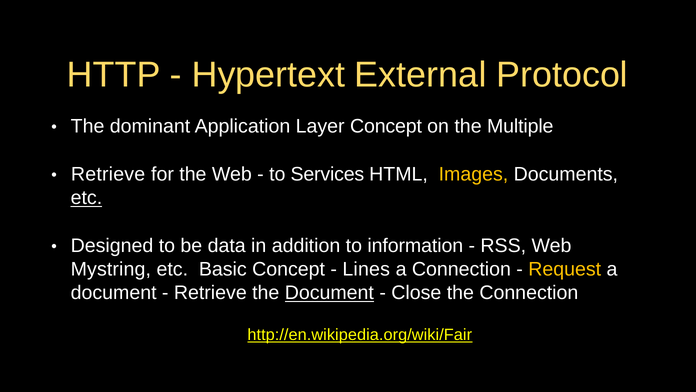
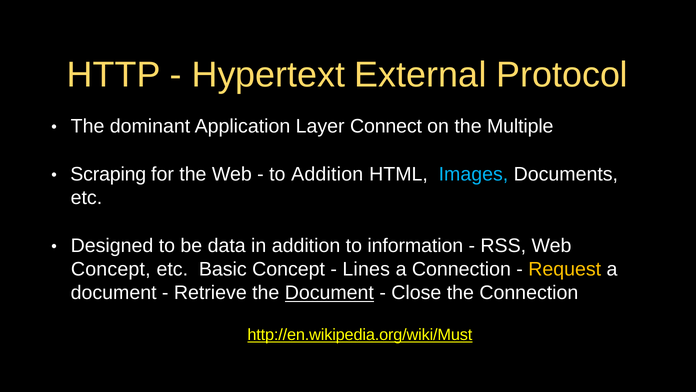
Layer Concept: Concept -> Connect
Retrieve at (108, 174): Retrieve -> Scraping
to Services: Services -> Addition
Images colour: yellow -> light blue
etc at (86, 198) underline: present -> none
Mystring at (111, 269): Mystring -> Concept
http://en.wikipedia.org/wiki/Fair: http://en.wikipedia.org/wiki/Fair -> http://en.wikipedia.org/wiki/Must
